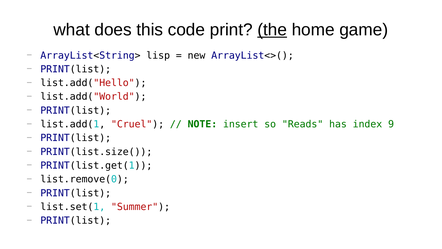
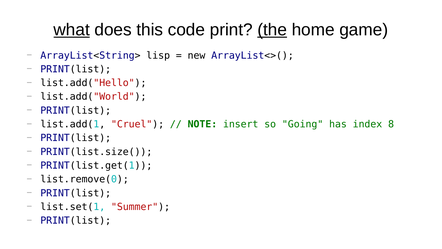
what underline: none -> present
Reads: Reads -> Going
9: 9 -> 8
